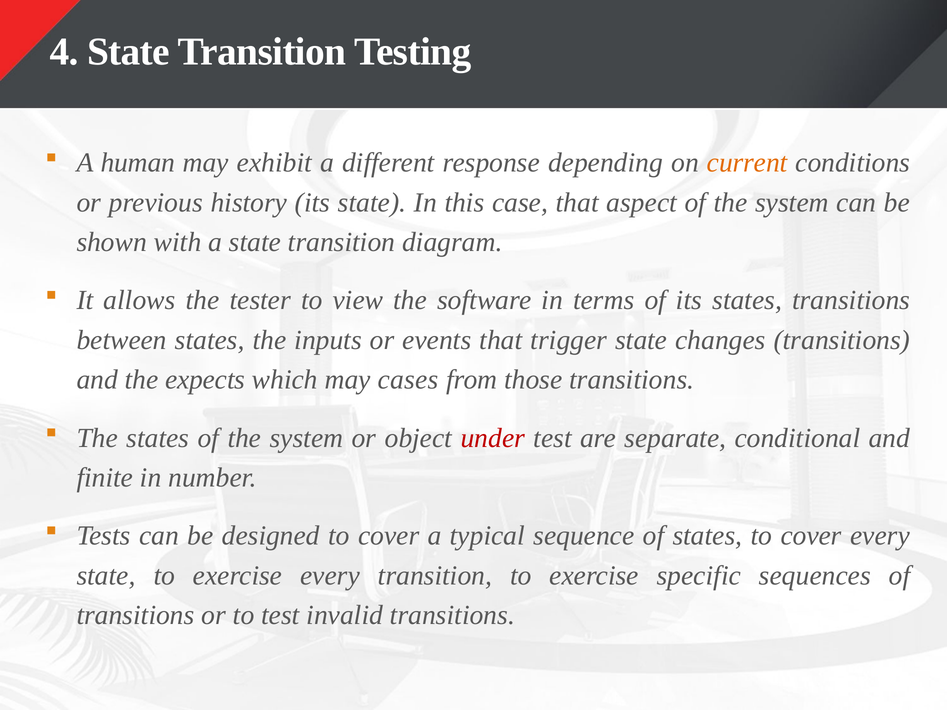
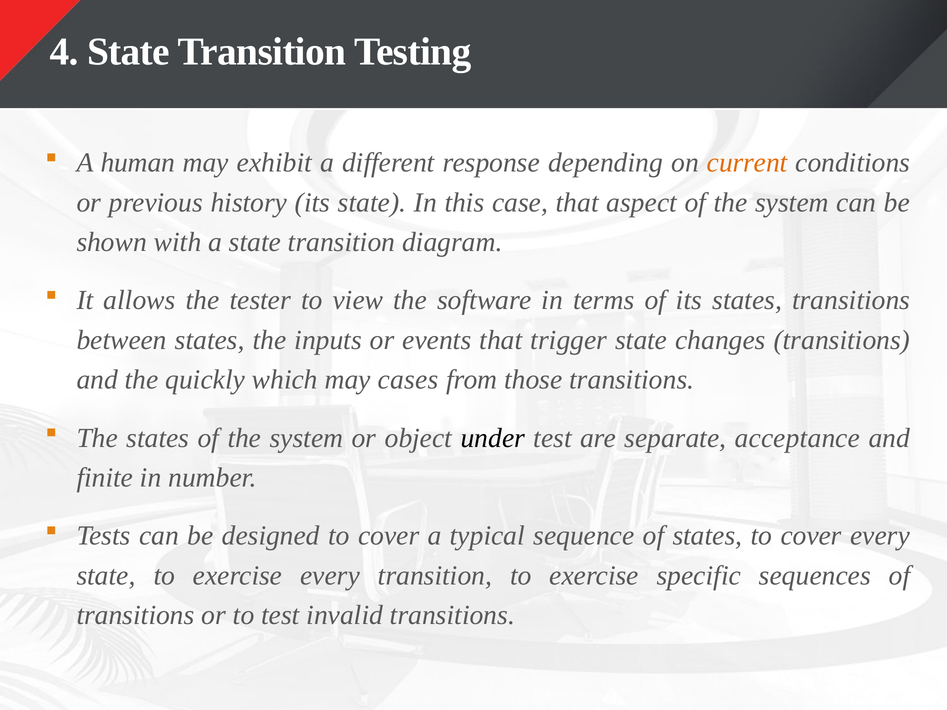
expects: expects -> quickly
under colour: red -> black
conditional: conditional -> acceptance
